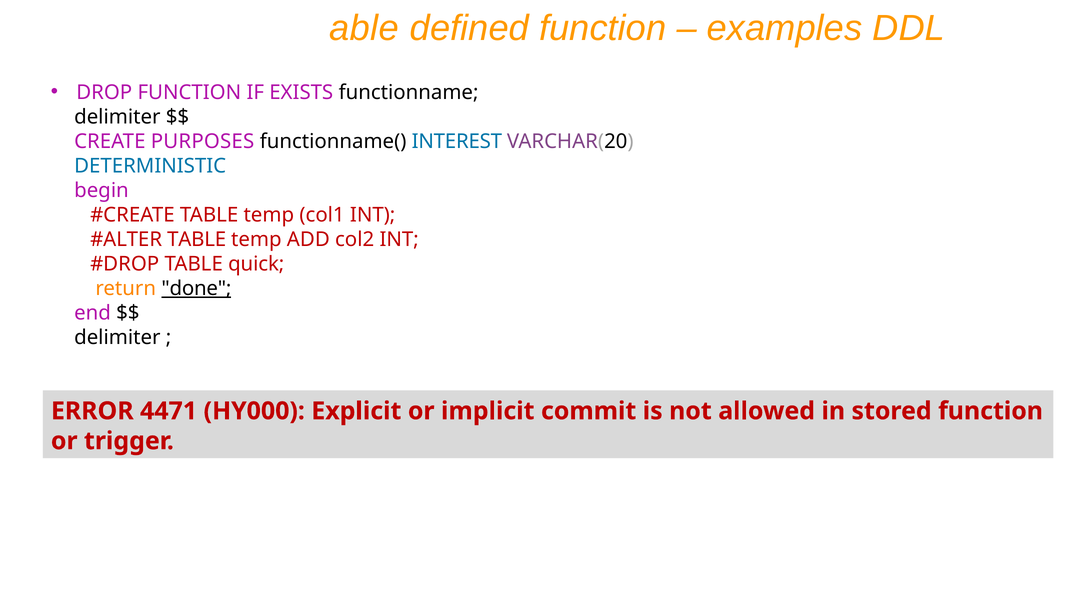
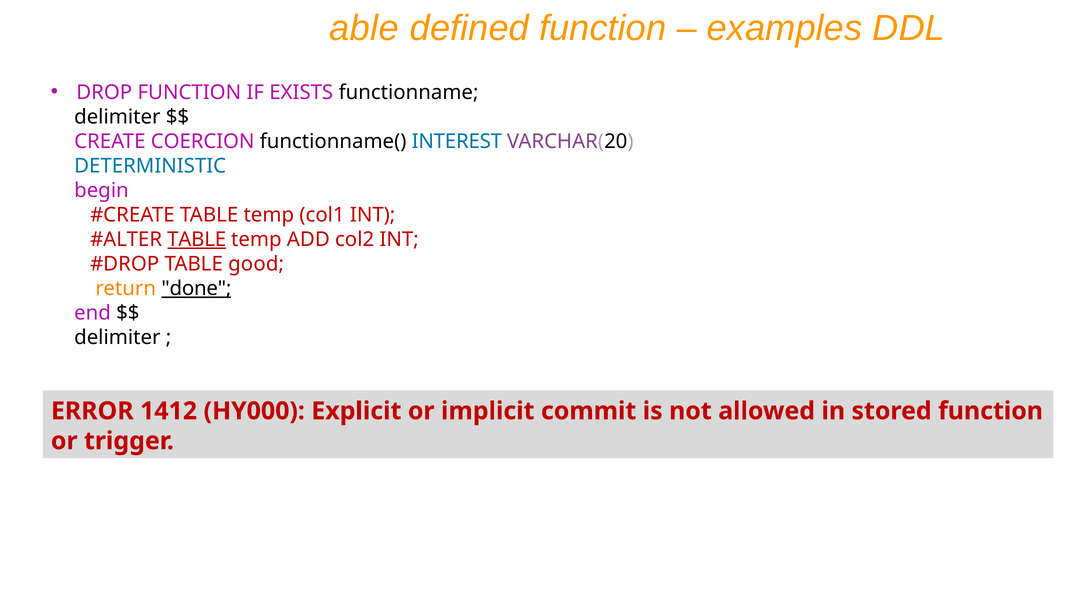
PURPOSES: PURPOSES -> COERCION
TABLE at (197, 240) underline: none -> present
quick: quick -> good
4471: 4471 -> 1412
